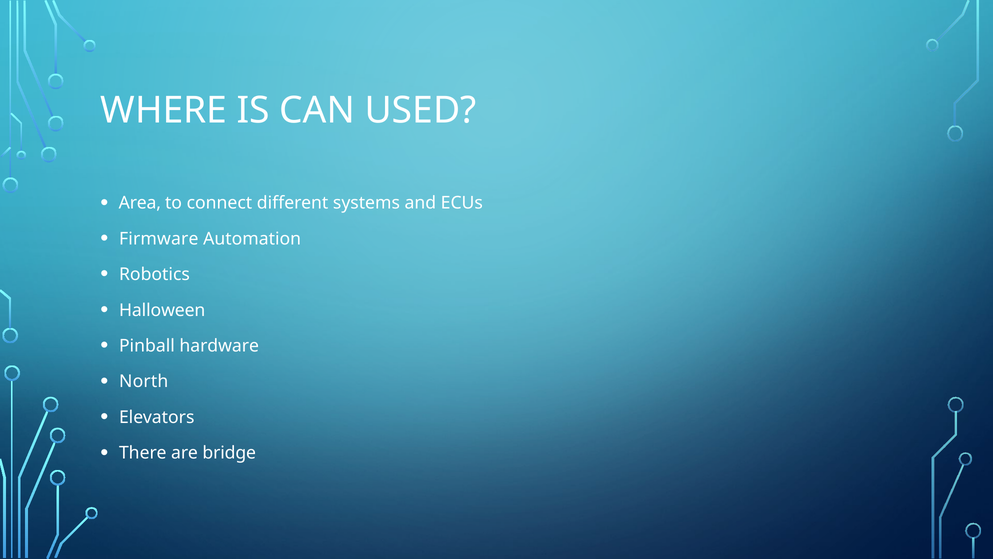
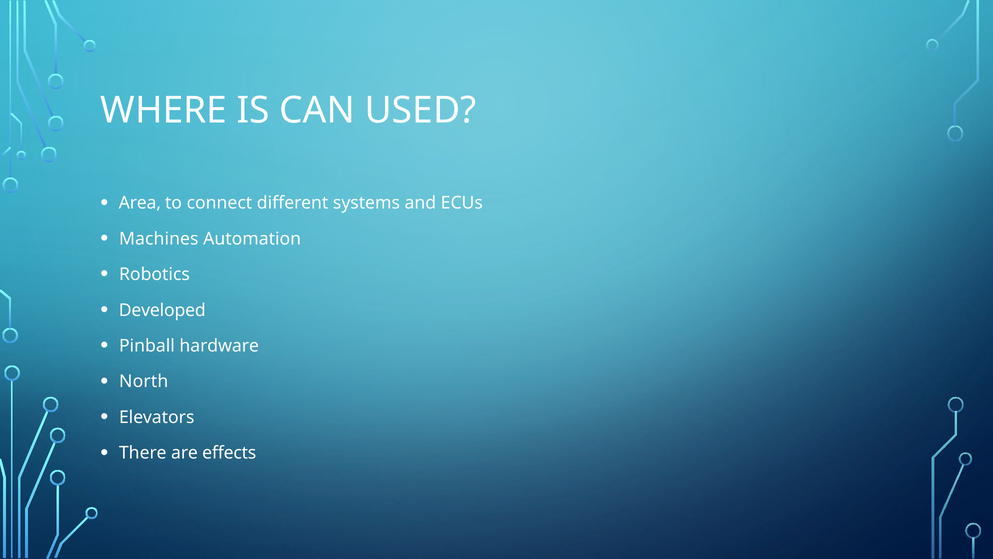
Firmware: Firmware -> Machines
Halloween: Halloween -> Developed
bridge: bridge -> effects
